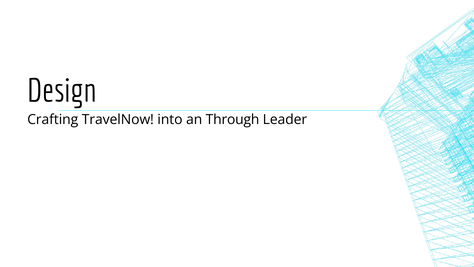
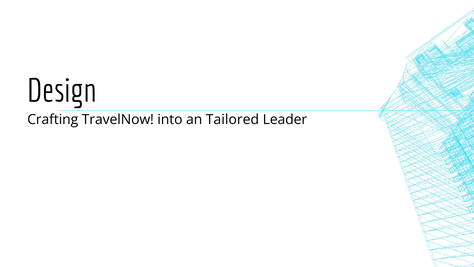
Through: Through -> Tailored
